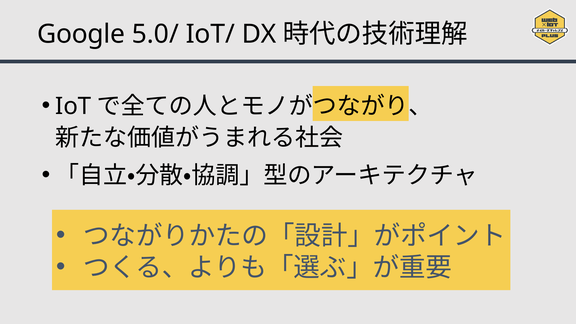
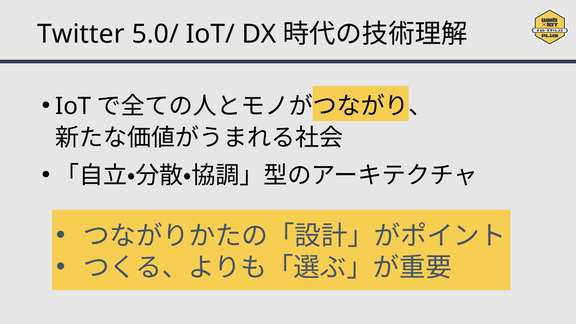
Google: Google -> Twitter
